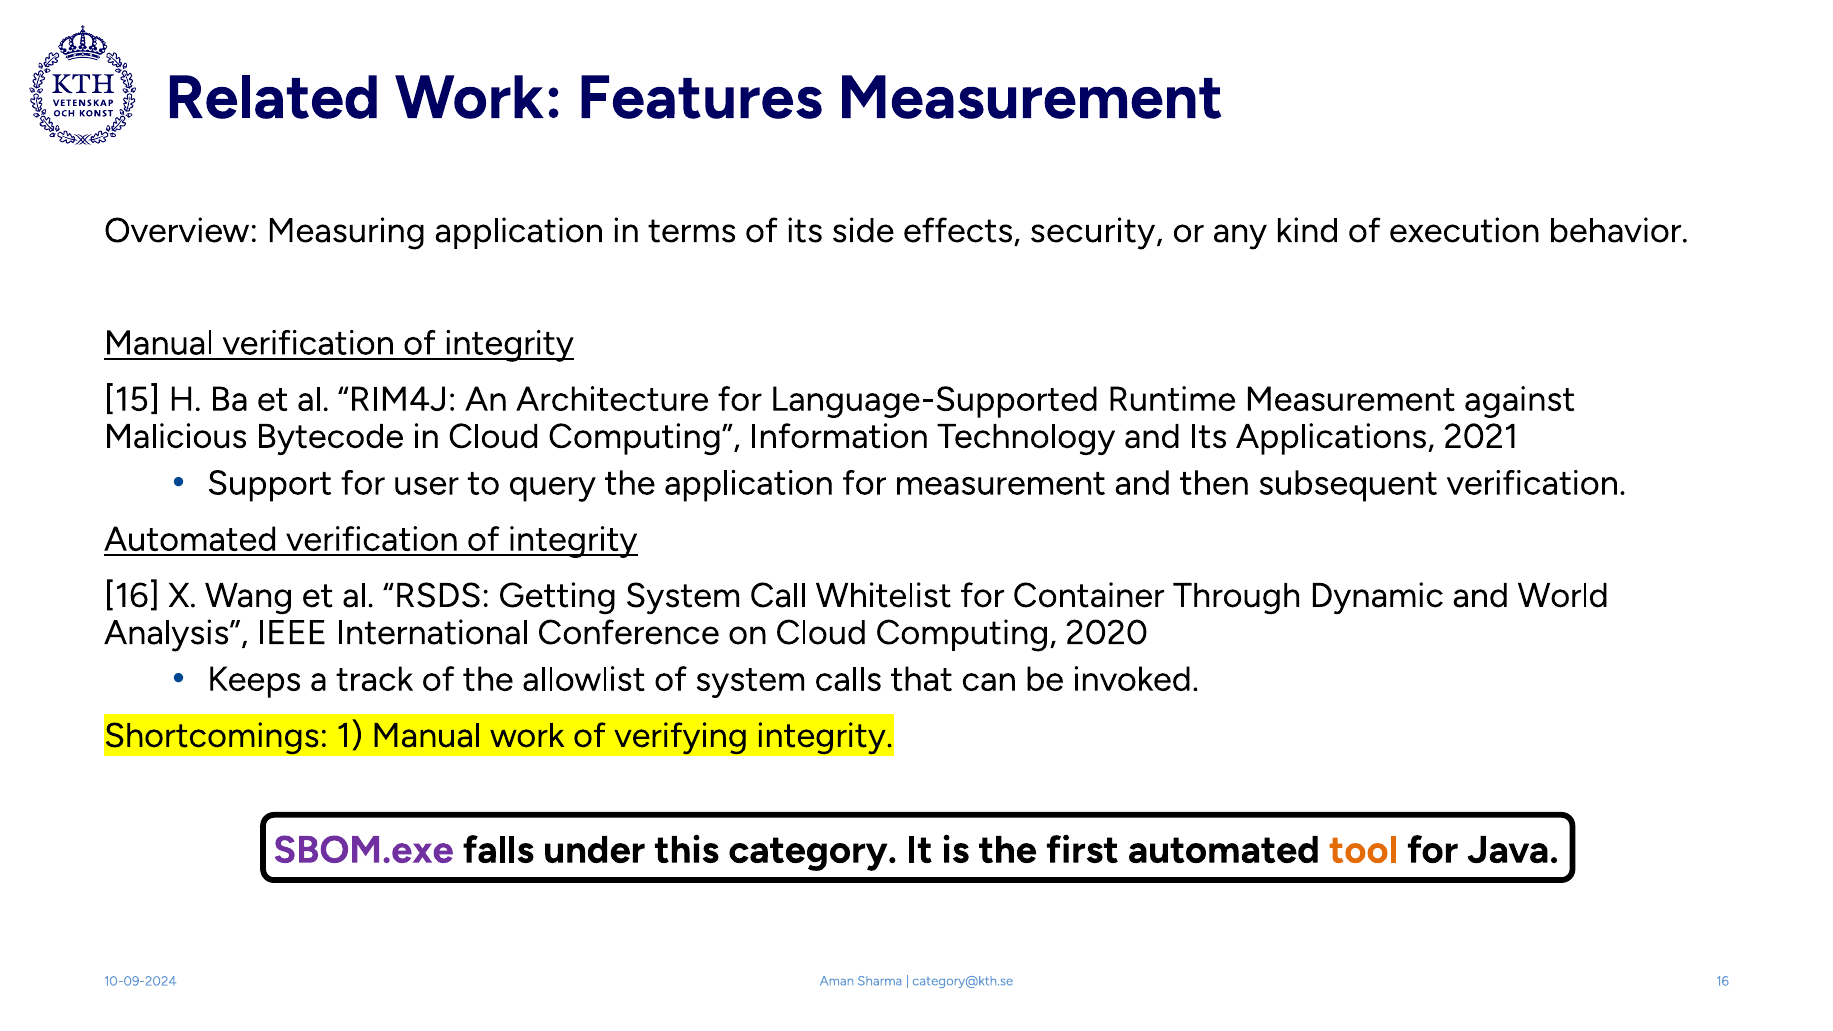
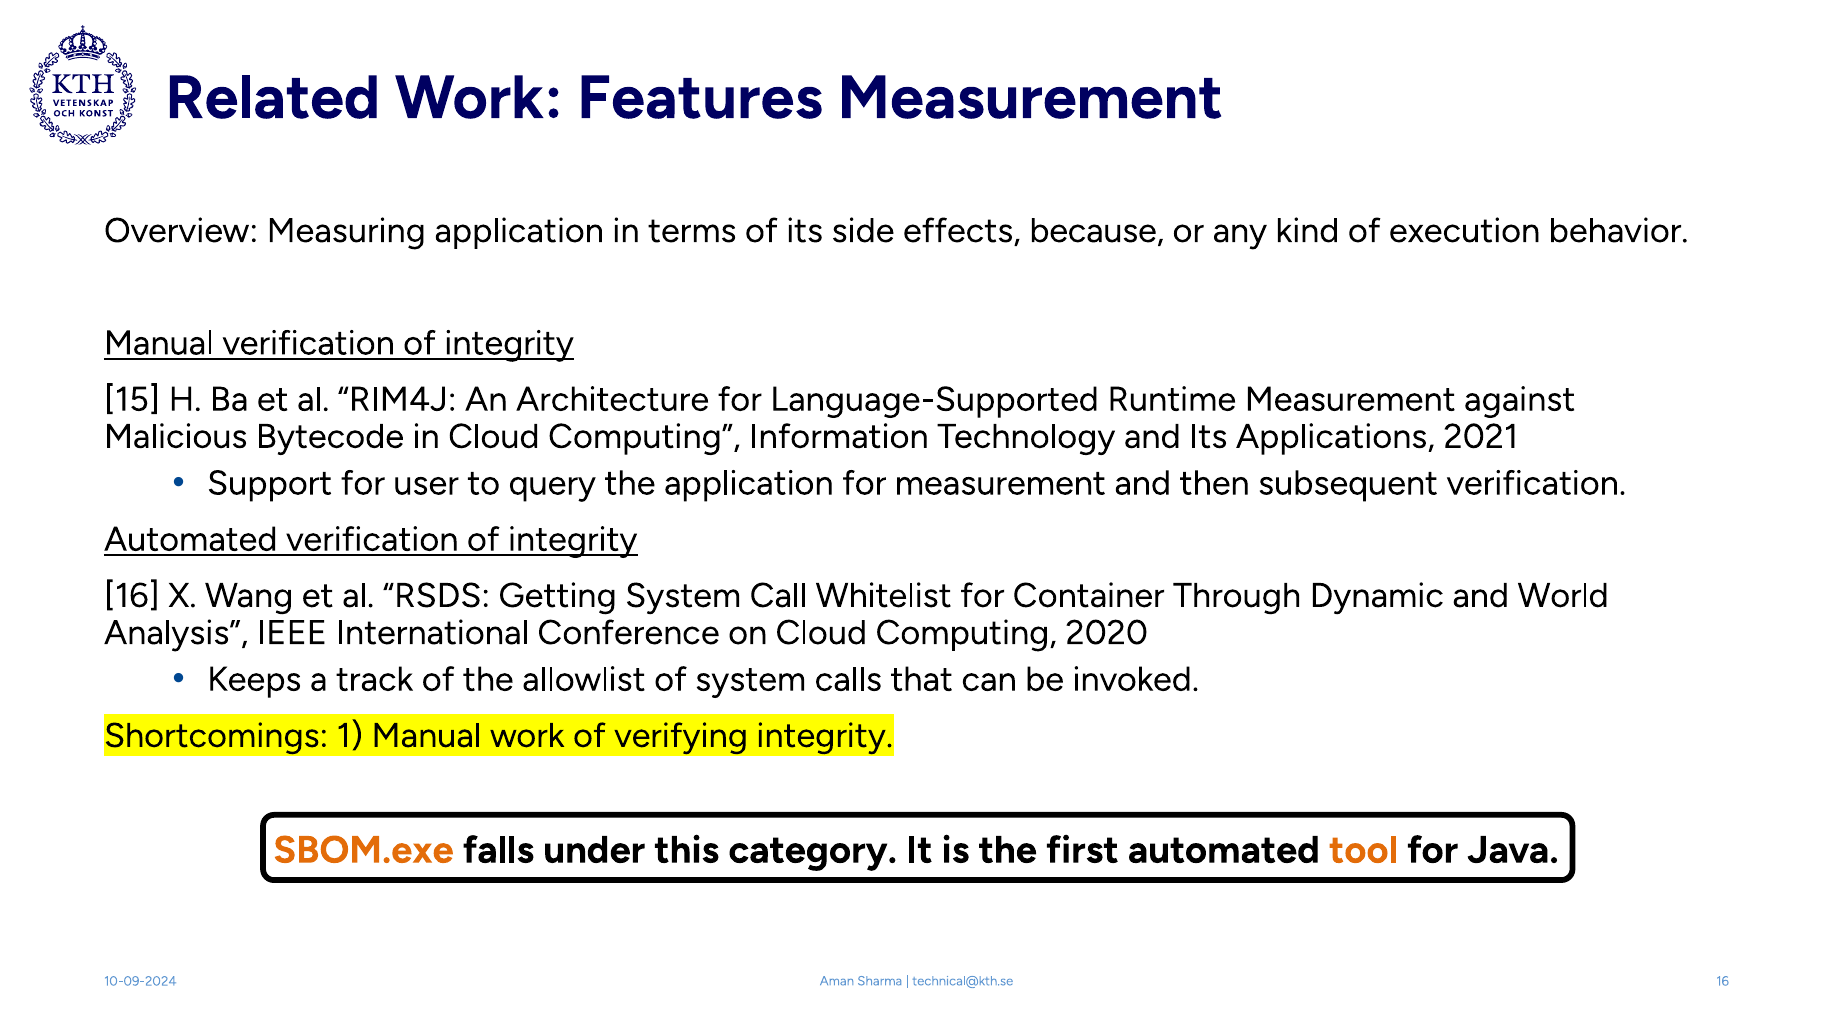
security: security -> because
SBOM.exe colour: purple -> orange
category@kth.se: category@kth.se -> technical@kth.se
